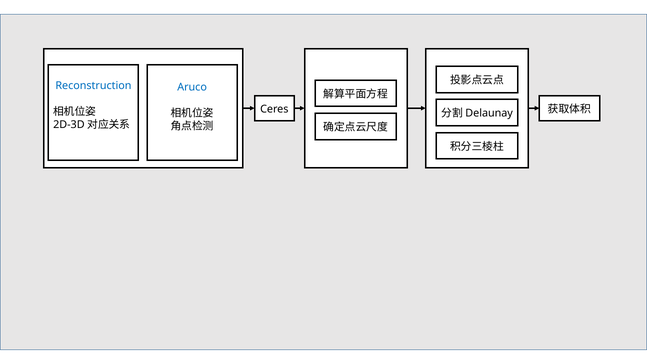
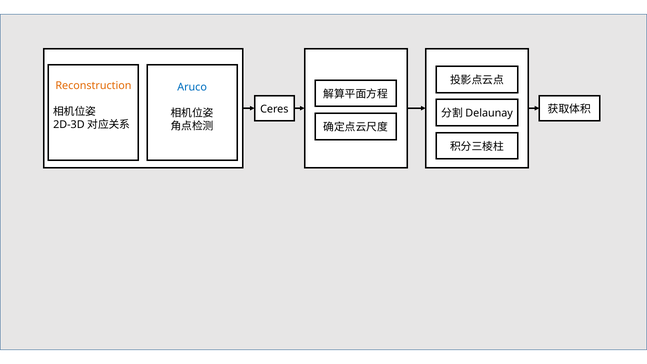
Reconstruction colour: blue -> orange
